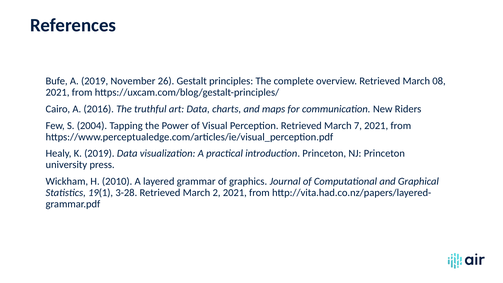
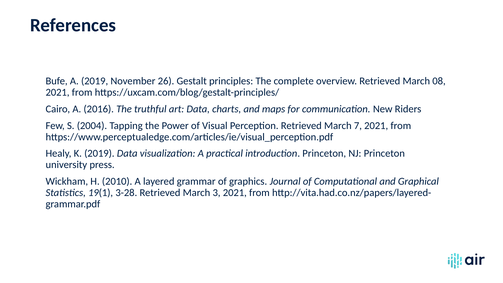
2: 2 -> 3
